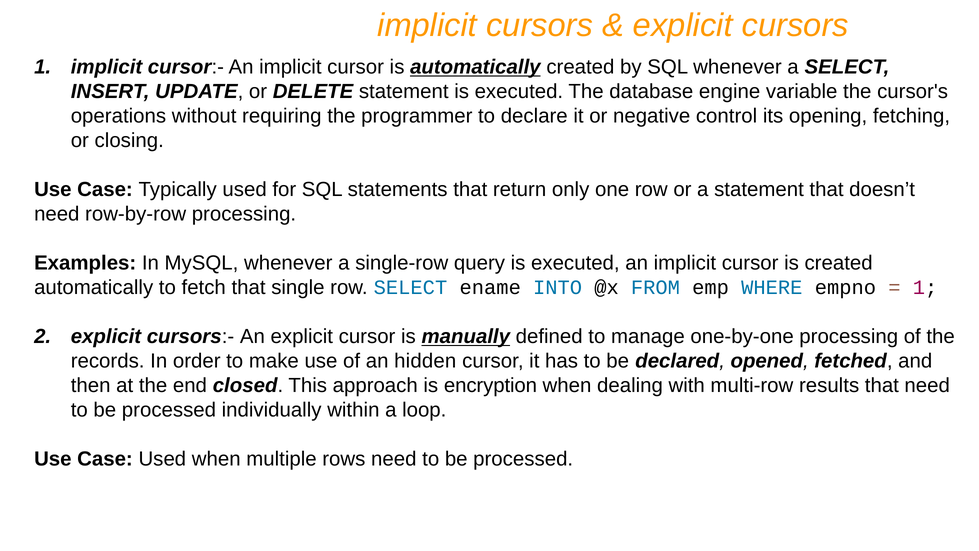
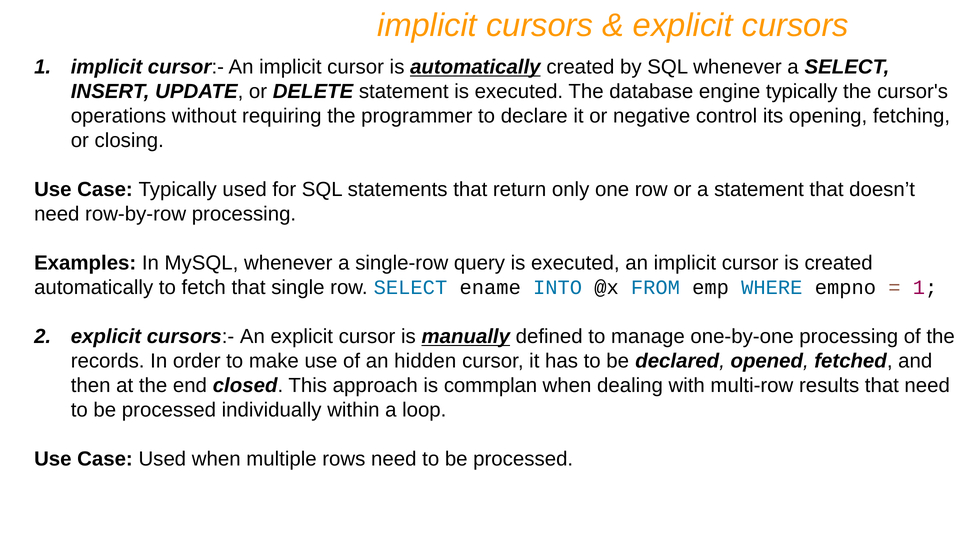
engine variable: variable -> typically
encryption: encryption -> commplan
